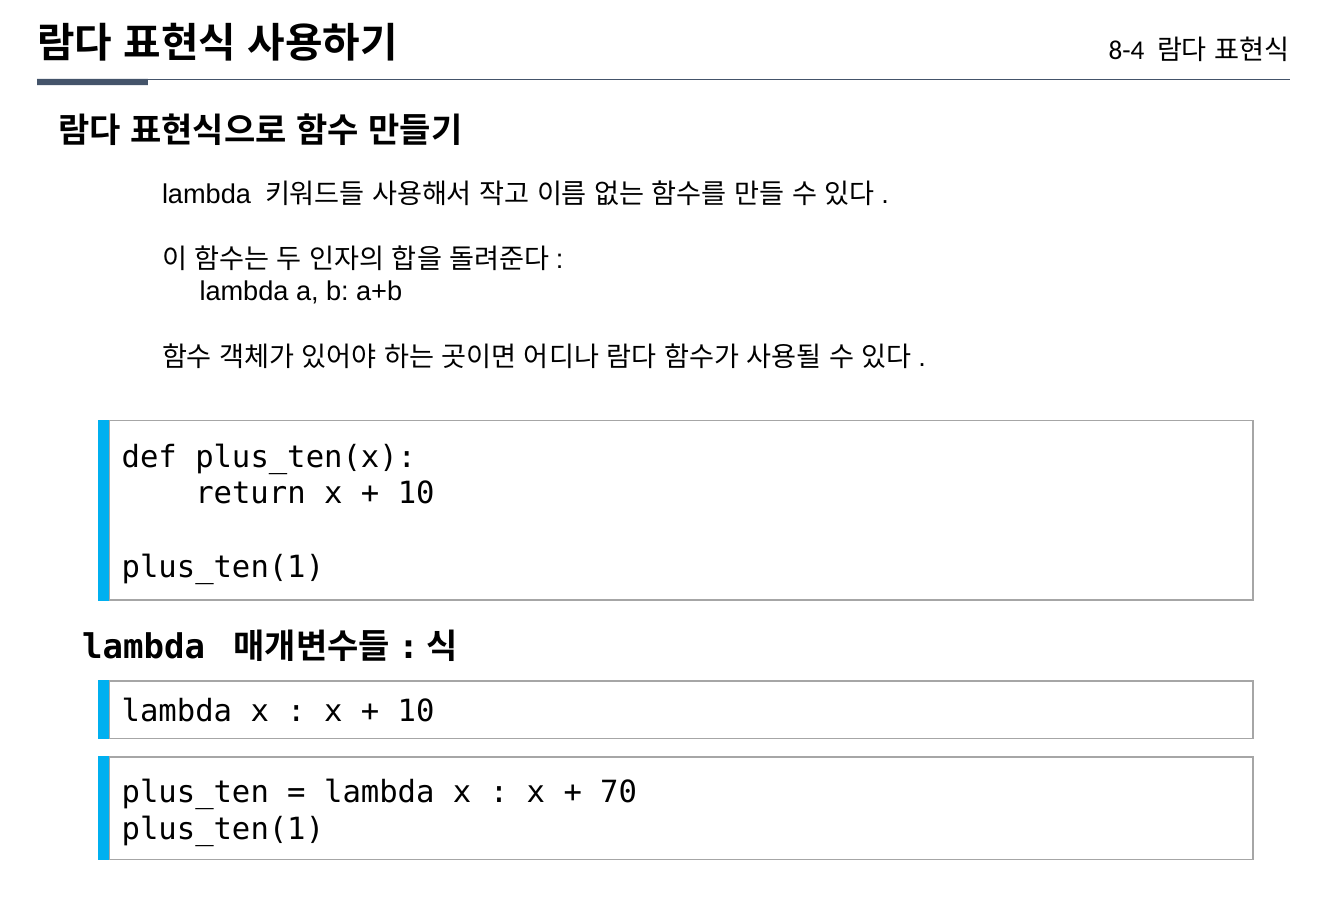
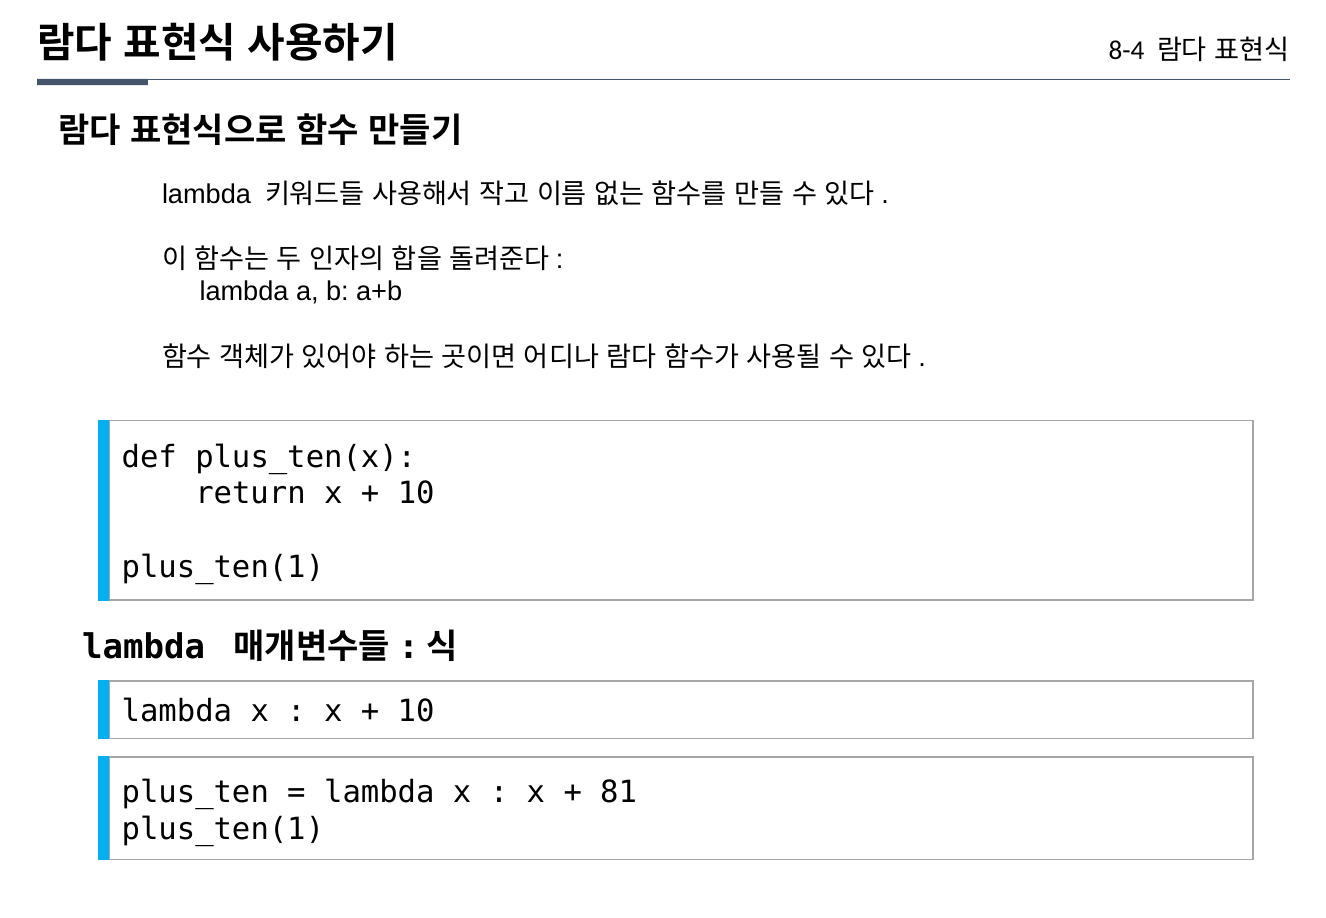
70: 70 -> 81
